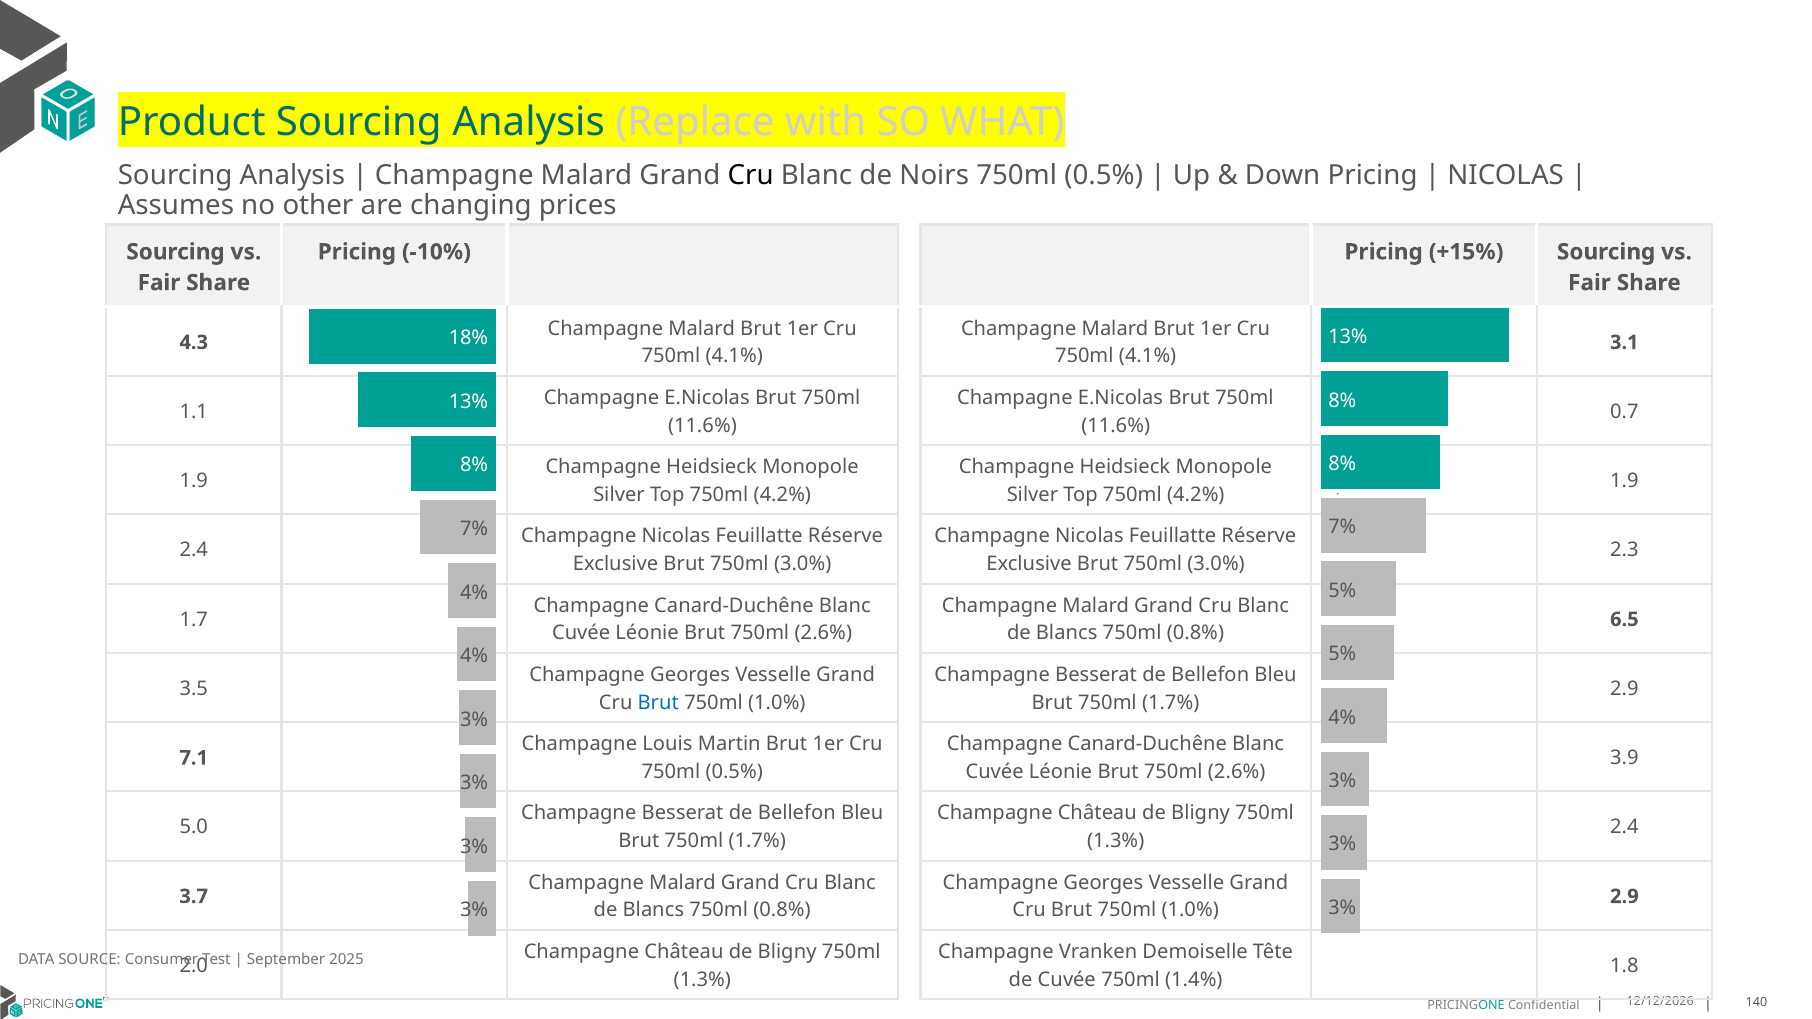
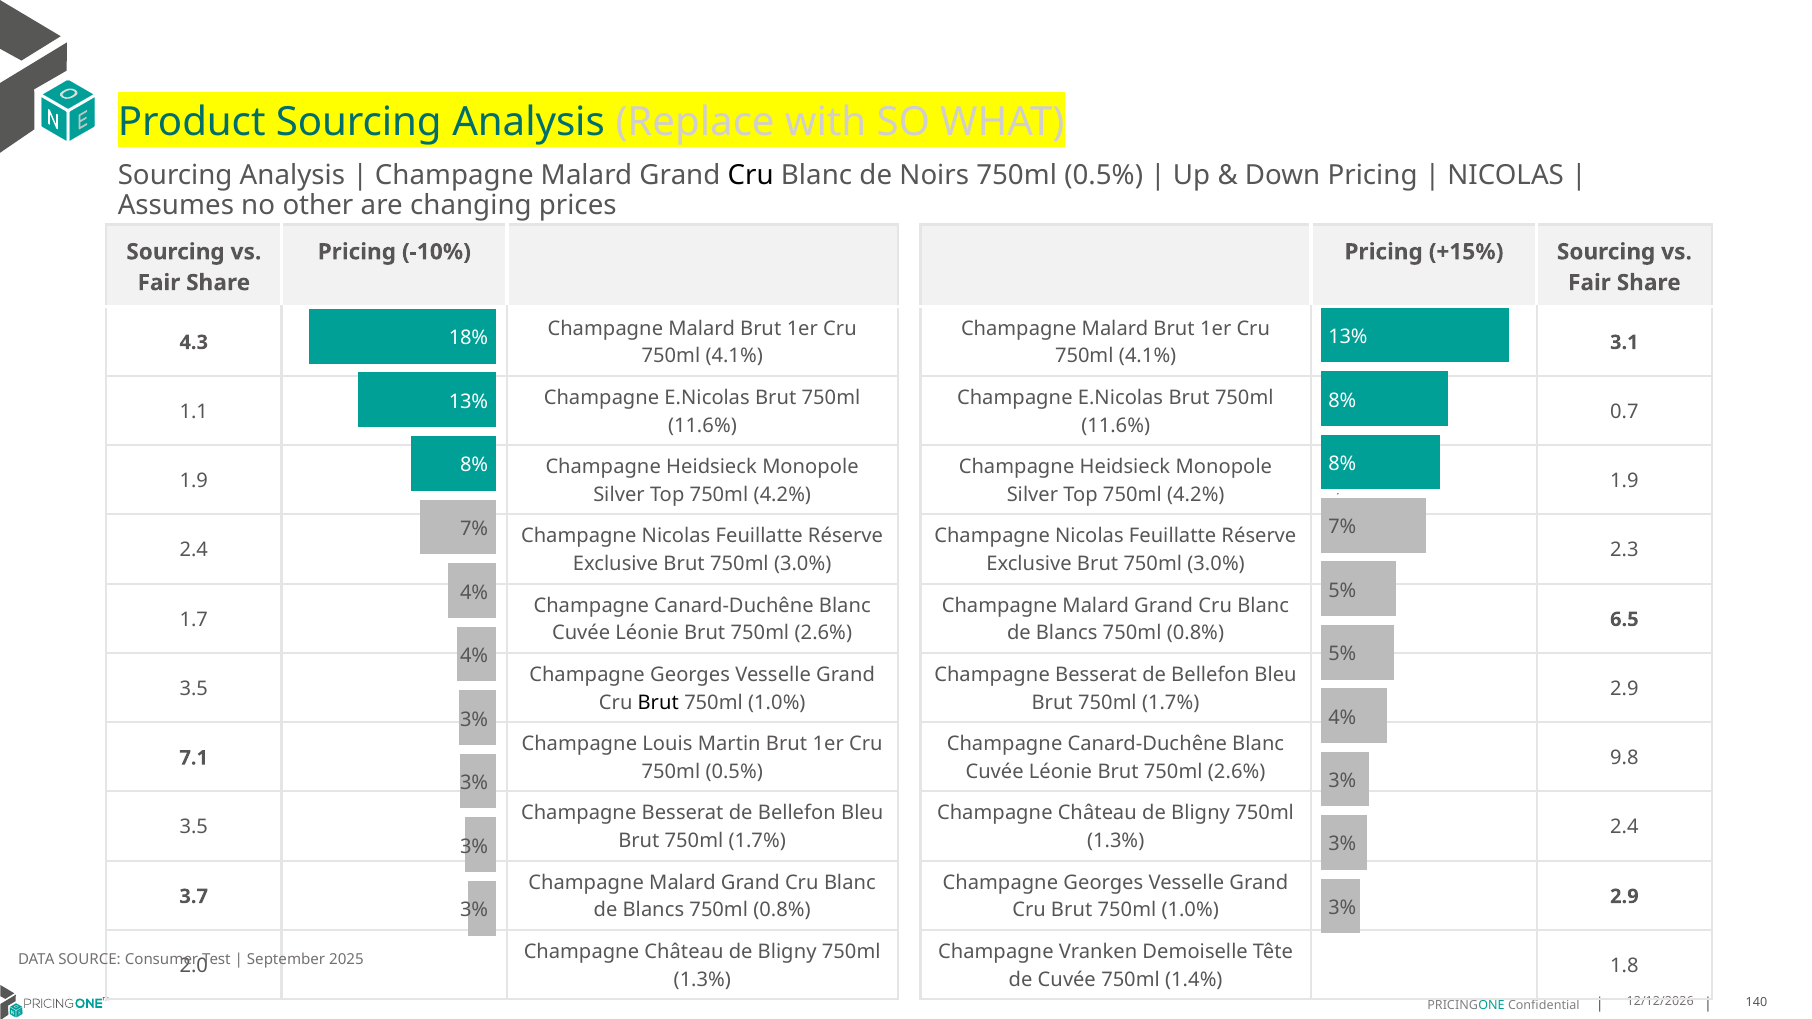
Brut at (658, 703) colour: blue -> black
3.9: 3.9 -> 9.8
5.0 at (194, 827): 5.0 -> 3.5
